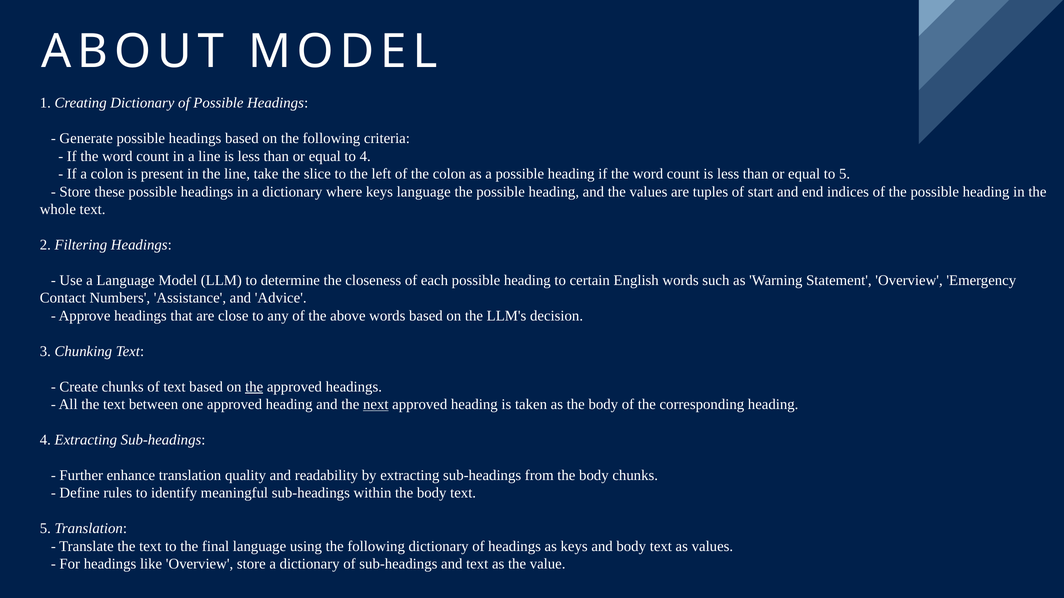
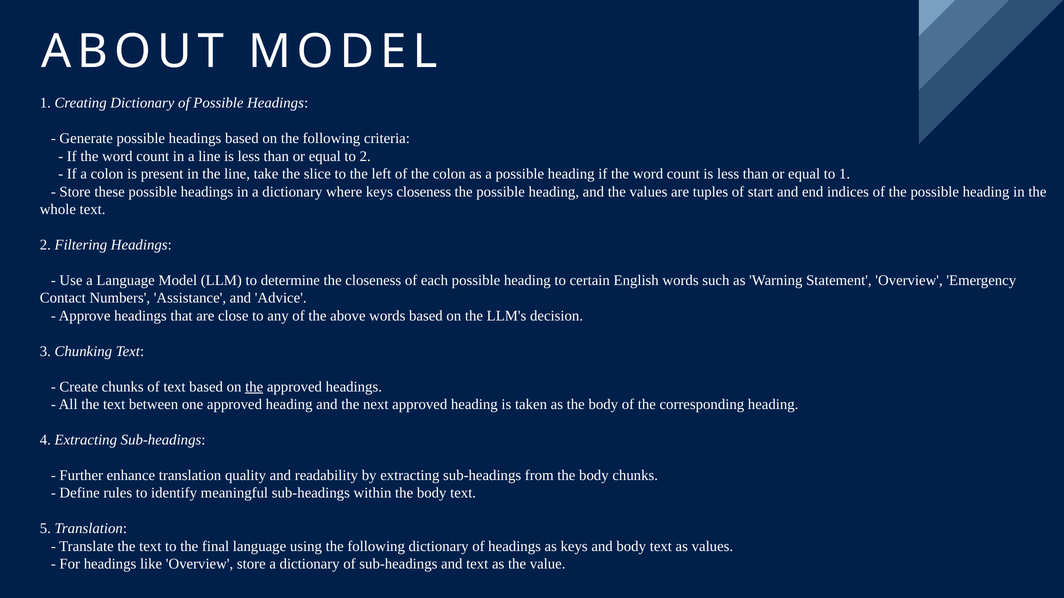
to 4: 4 -> 2
to 5: 5 -> 1
keys language: language -> closeness
next underline: present -> none
